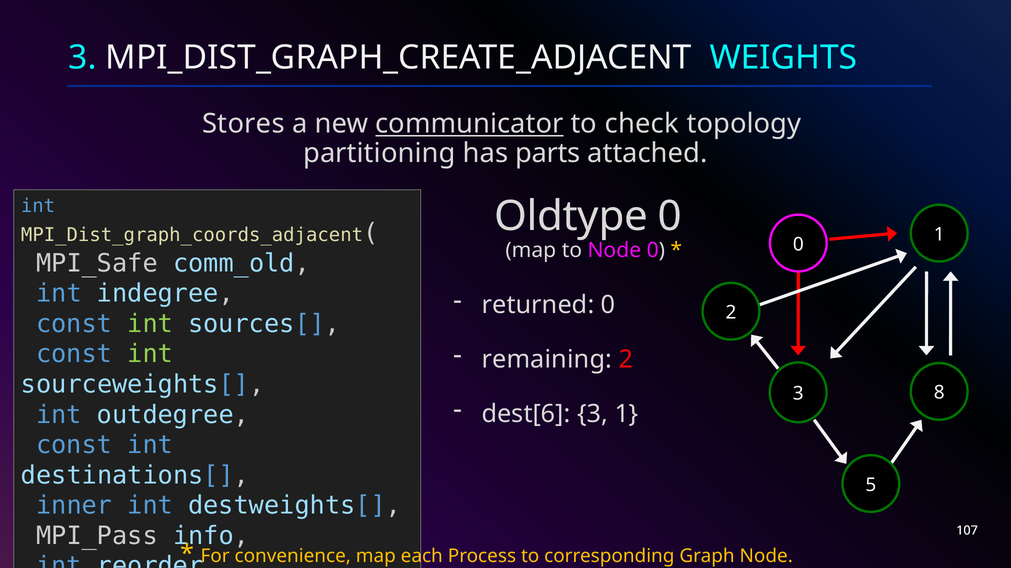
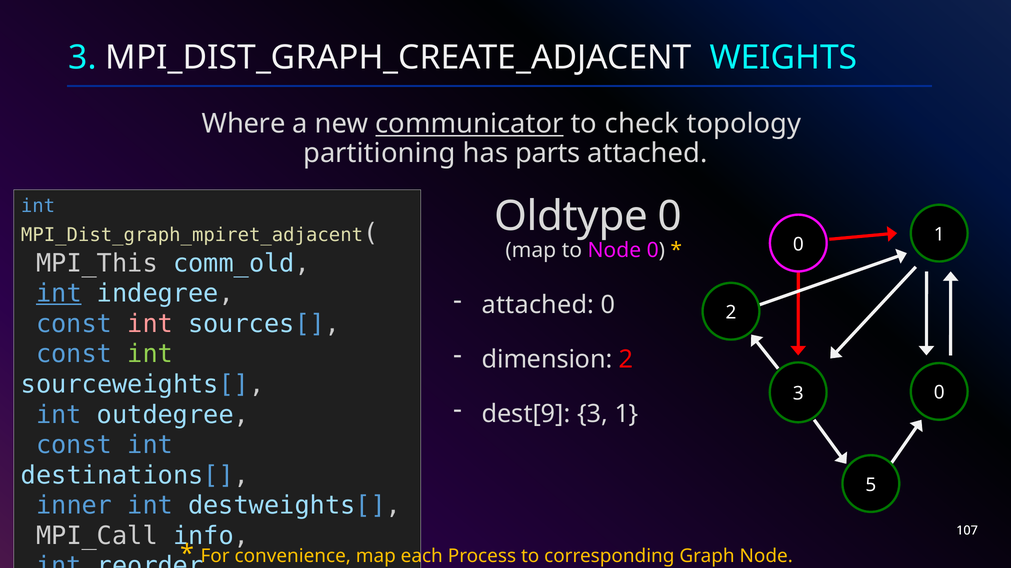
Stores: Stores -> Where
MPI_Dist_graph_coords_adjacent: MPI_Dist_graph_coords_adjacent -> MPI_Dist_graph_mpiret_adjacent
MPI_Safe: MPI_Safe -> MPI_This
int at (59, 294) underline: none -> present
returned at (538, 305): returned -> attached
int at (150, 324) colour: light green -> pink
remaining: remaining -> dimension
3 8: 8 -> 0
dest[6: dest[6 -> dest[9
MPI_Pass: MPI_Pass -> MPI_Call
